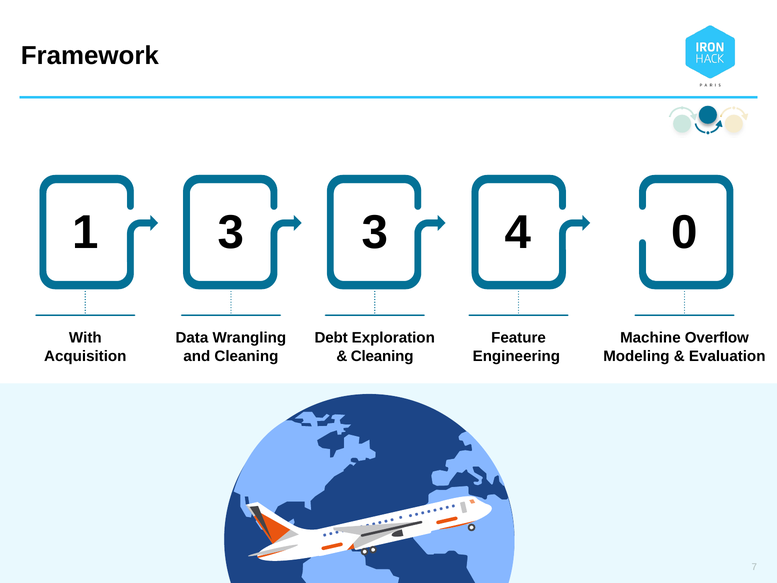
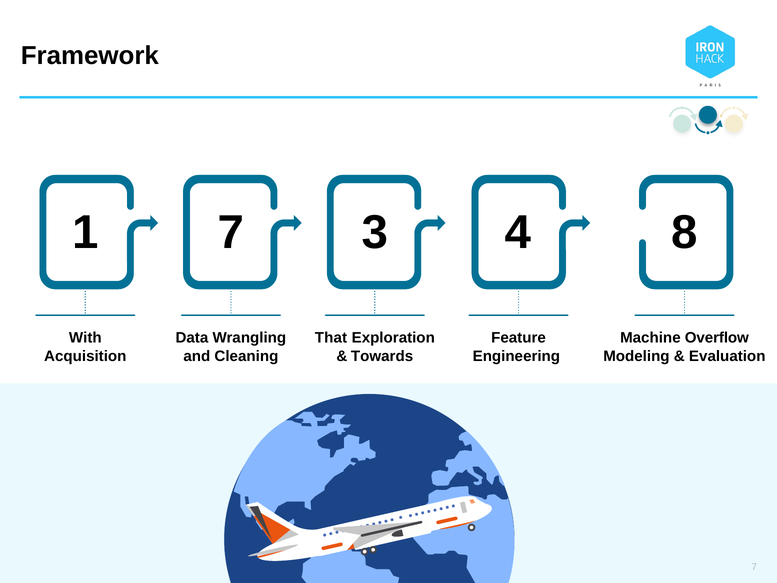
1 3: 3 -> 7
0: 0 -> 8
Debt: Debt -> That
Cleaning at (382, 356): Cleaning -> Towards
